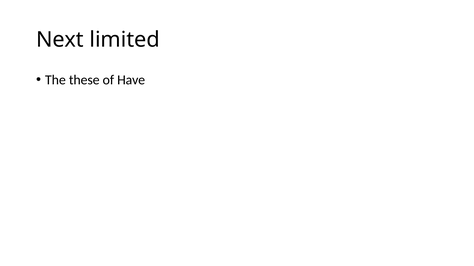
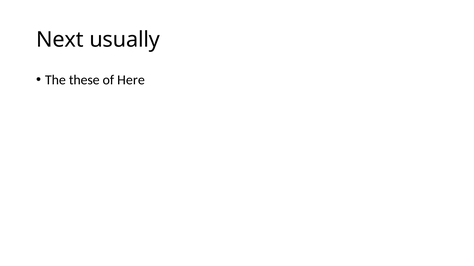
limited: limited -> usually
Have: Have -> Here
